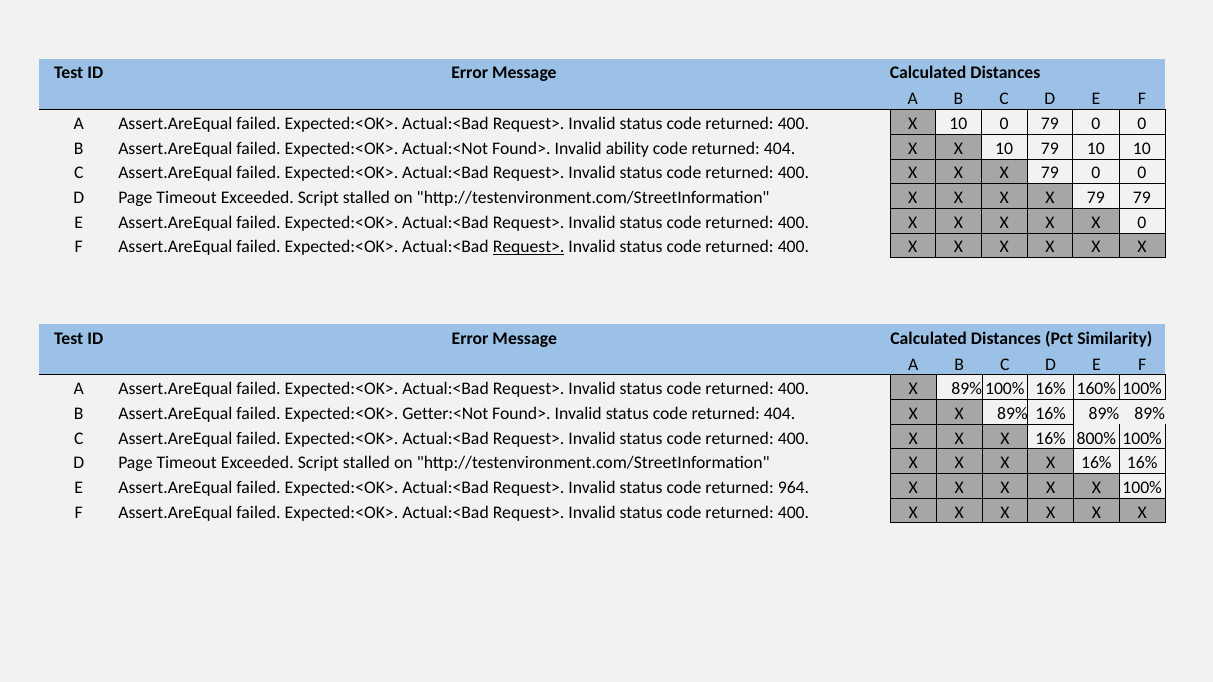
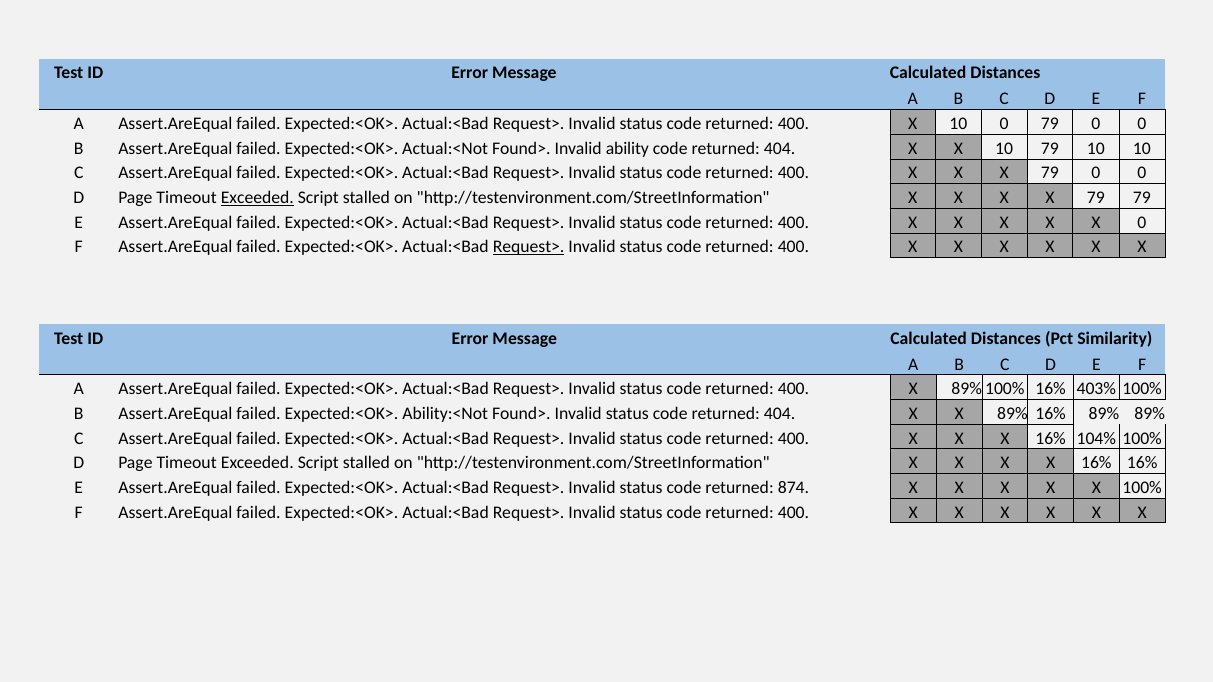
Exceeded at (257, 198) underline: none -> present
160%: 160% -> 403%
Getter:<Not: Getter:<Not -> Ability:<Not
800%: 800% -> 104%
964: 964 -> 874
